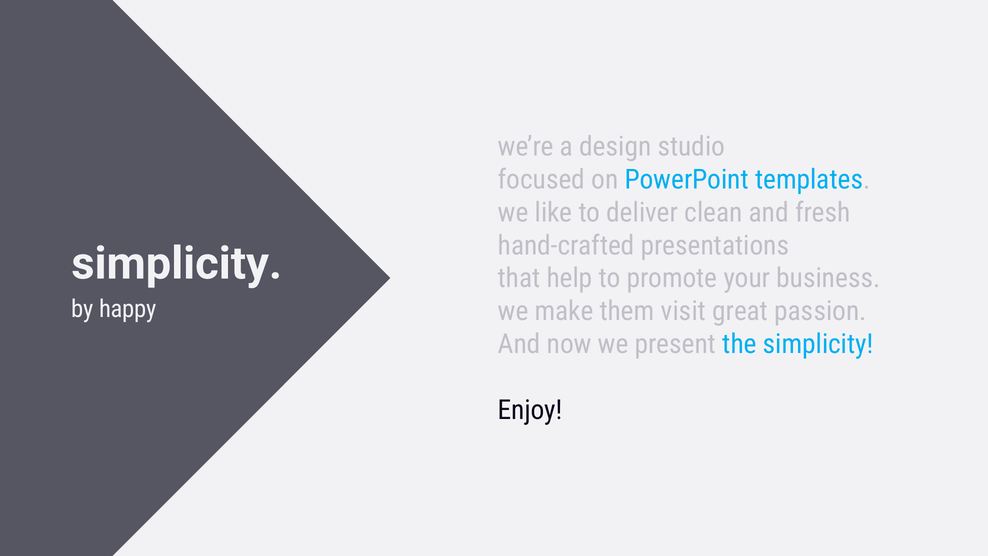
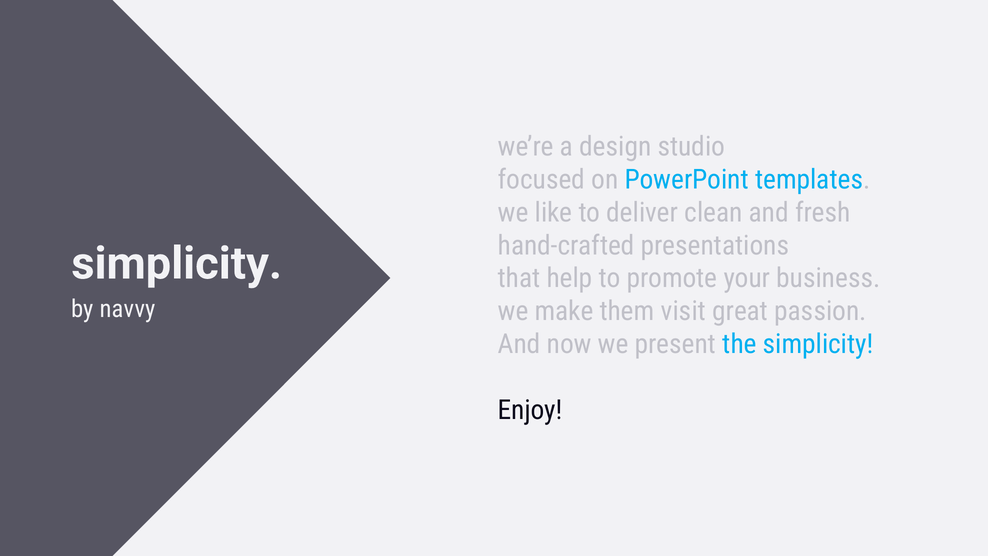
happy: happy -> navvy
